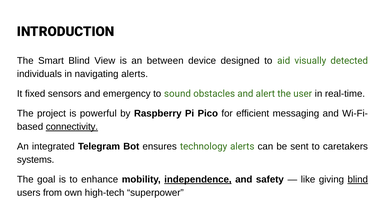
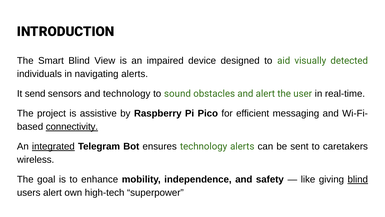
between: between -> impaired
fixed: fixed -> send
and emergency: emergency -> technology
powerful: powerful -> assistive
integrated underline: none -> present
systems: systems -> wireless
independence underline: present -> none
users from: from -> alert
